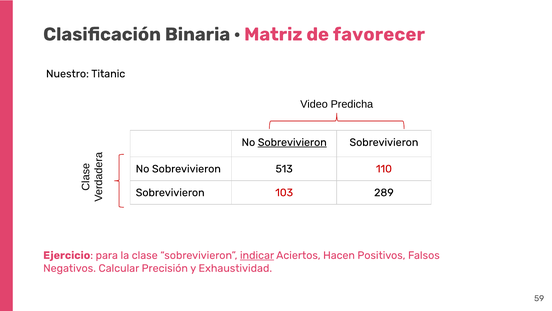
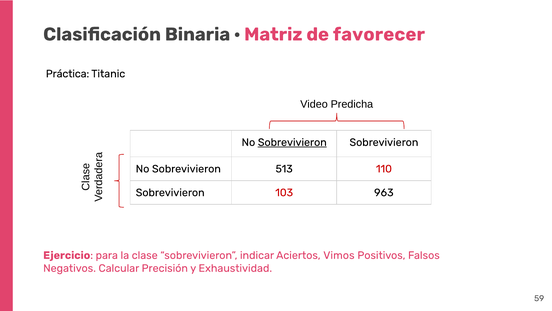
Nuestro: Nuestro -> Práctica
289: 289 -> 963
indicar underline: present -> none
Hacen: Hacen -> Vimos
